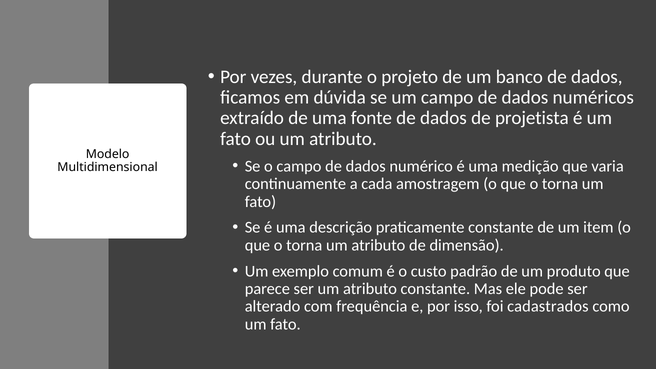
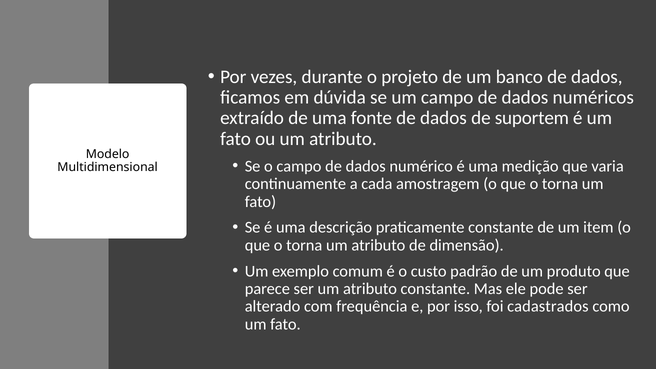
projetista: projetista -> suportem
